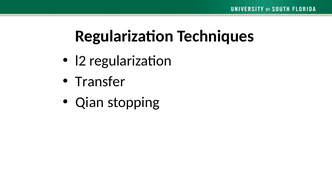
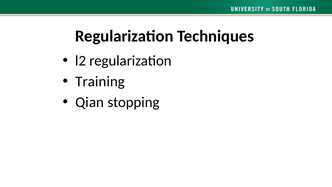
Transfer: Transfer -> Training
